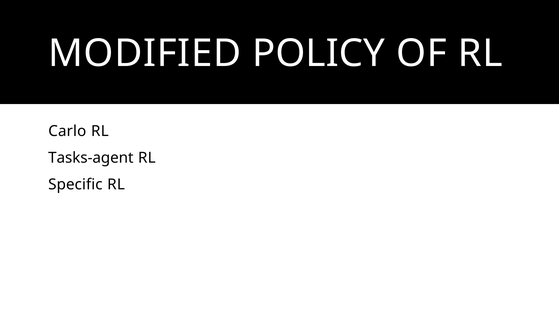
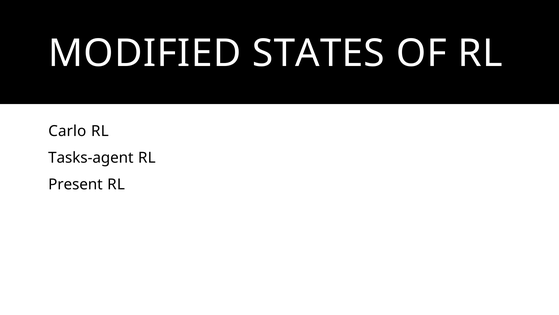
POLICY: POLICY -> STATES
Specific: Specific -> Present
